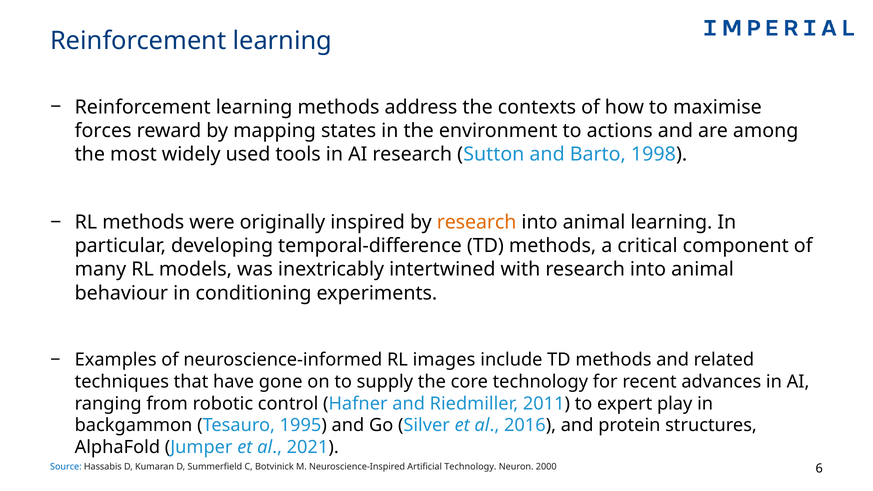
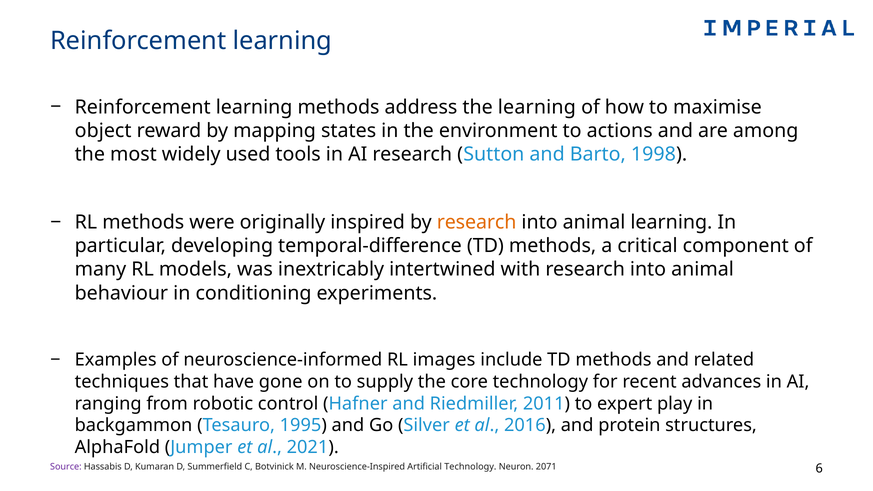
the contexts: contexts -> learning
forces: forces -> object
Source colour: blue -> purple
2000: 2000 -> 2071
